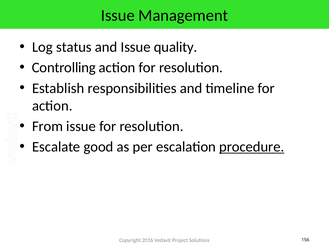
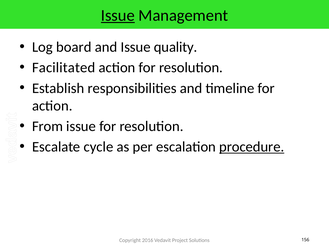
Issue at (118, 15) underline: none -> present
status: status -> board
Controlling: Controlling -> Facilitated
good: good -> cycle
